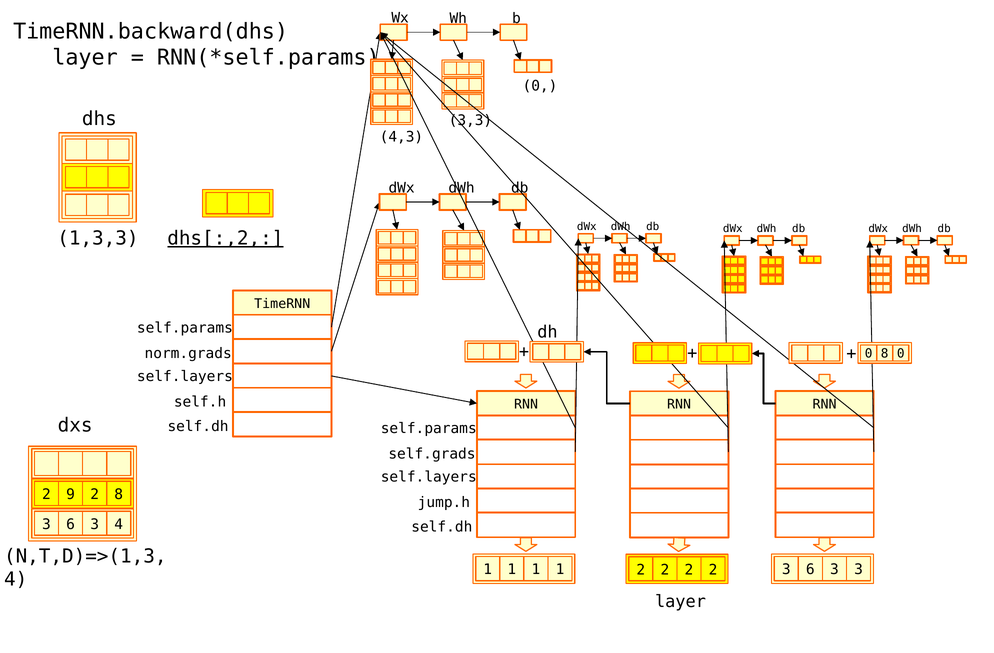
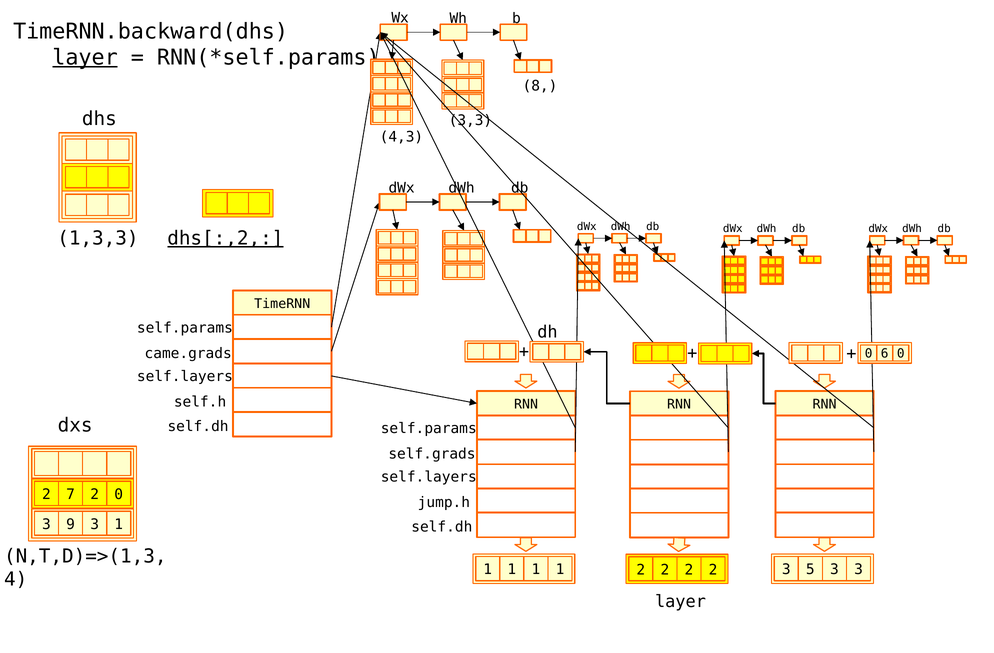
layer at (85, 57) underline: none -> present
0 at (540, 86): 0 -> 8
norm.grads: norm.grads -> came.grads
0 8: 8 -> 6
9: 9 -> 7
2 8: 8 -> 0
6 at (71, 524): 6 -> 9
3 4: 4 -> 1
6 at (810, 570): 6 -> 5
